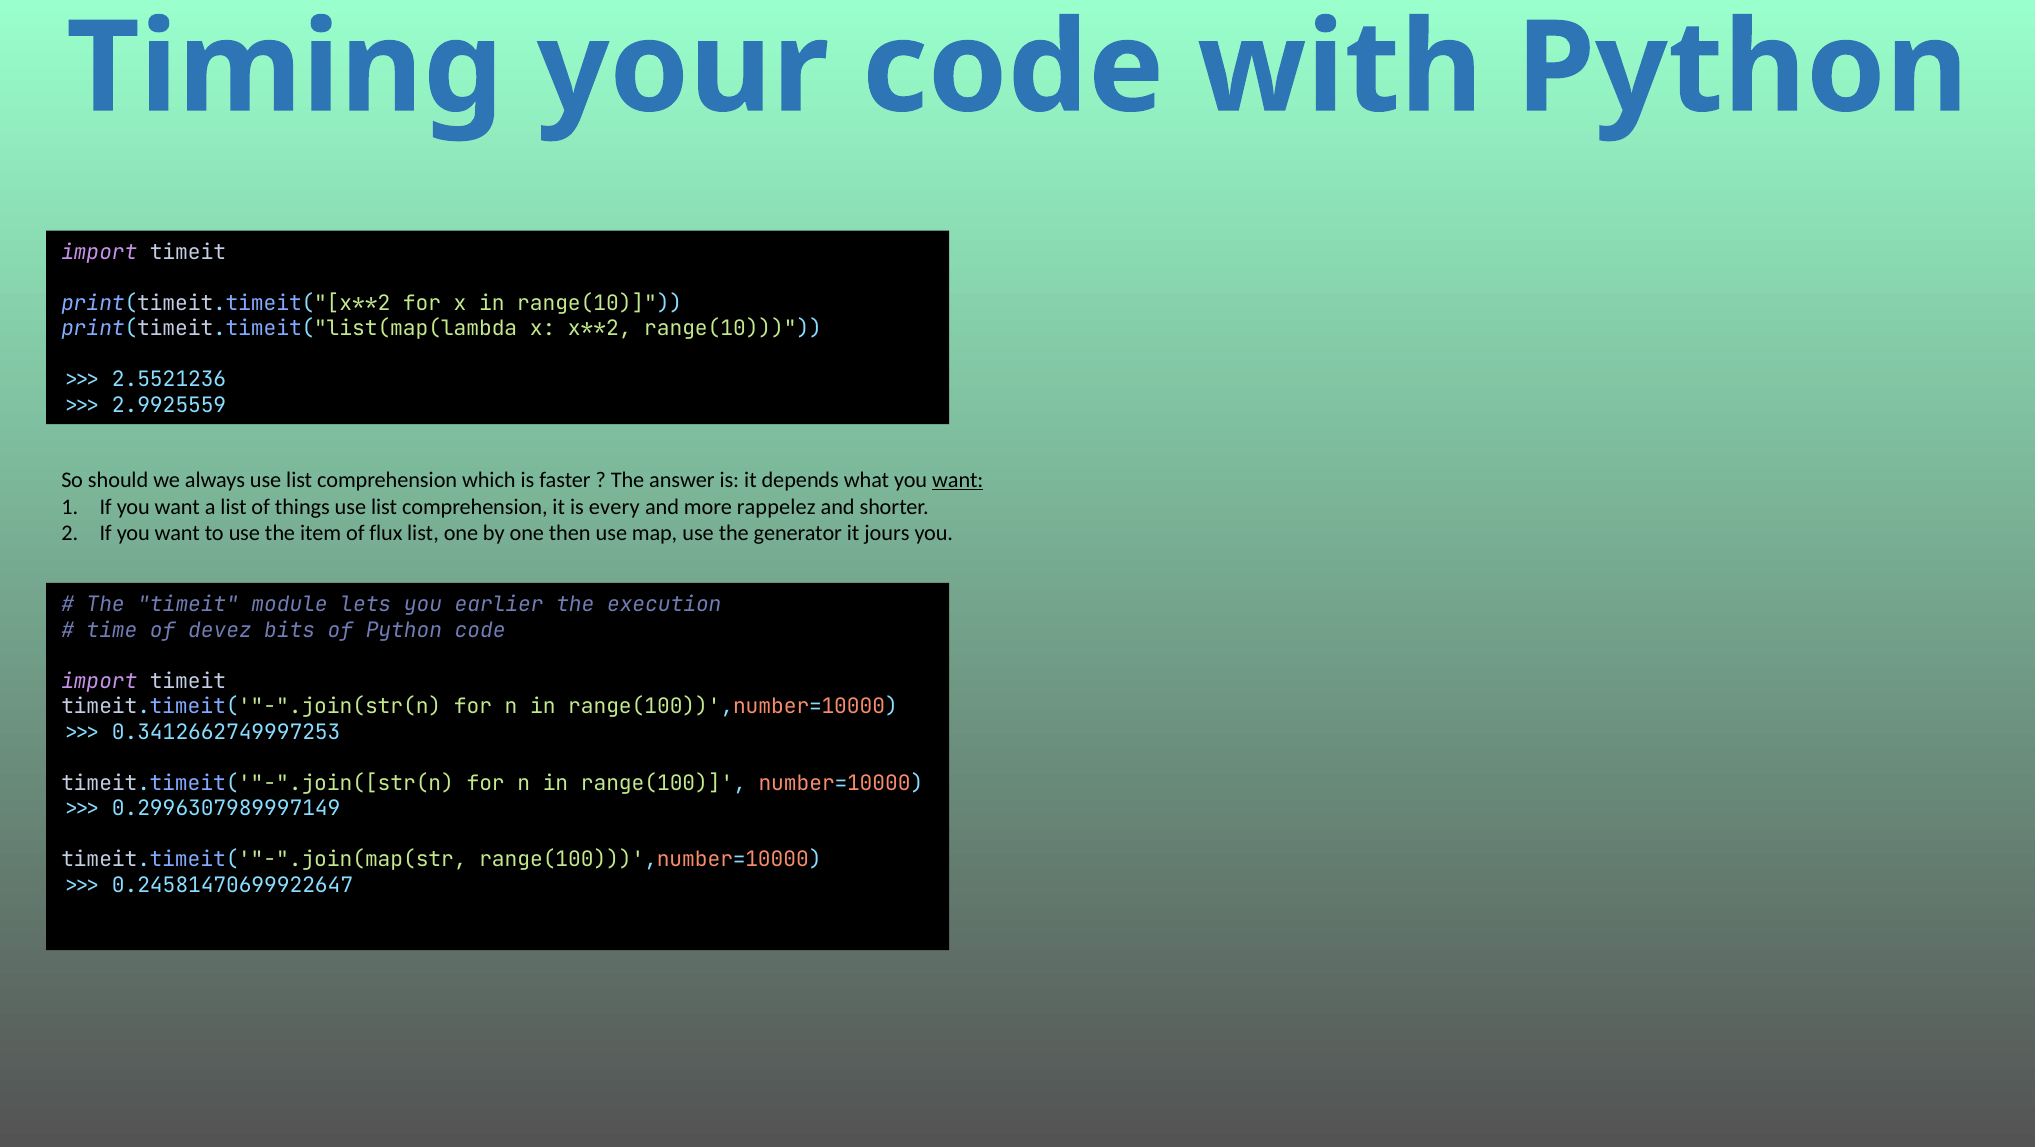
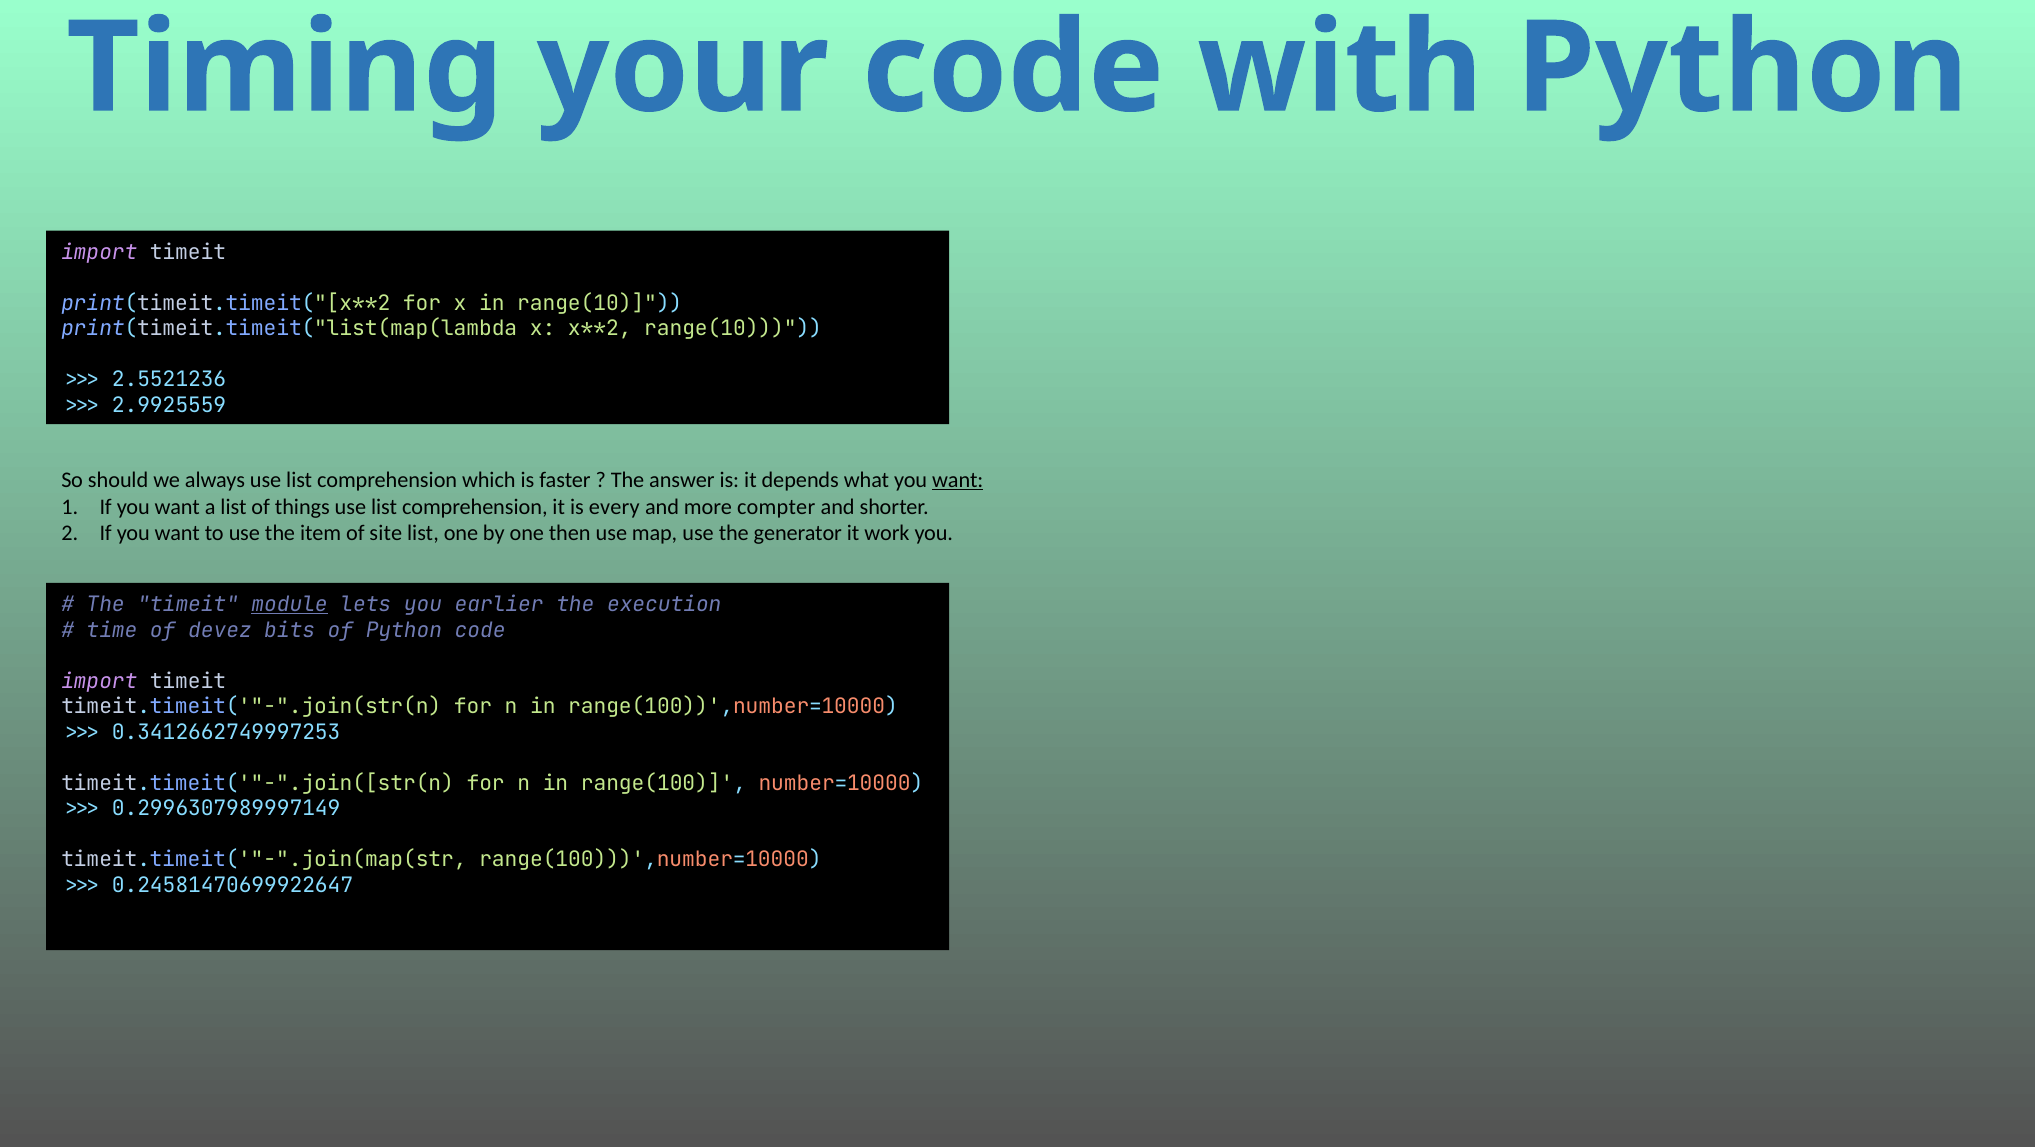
rappelez: rappelez -> compter
flux: flux -> site
jours: jours -> work
module underline: none -> present
